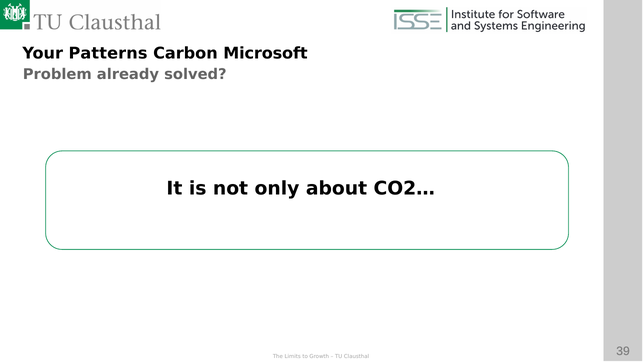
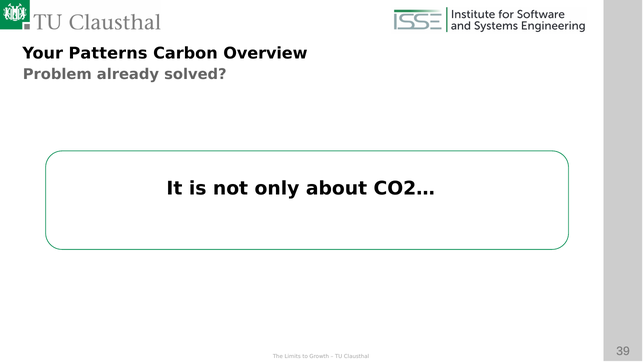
Microsoft: Microsoft -> Overview
